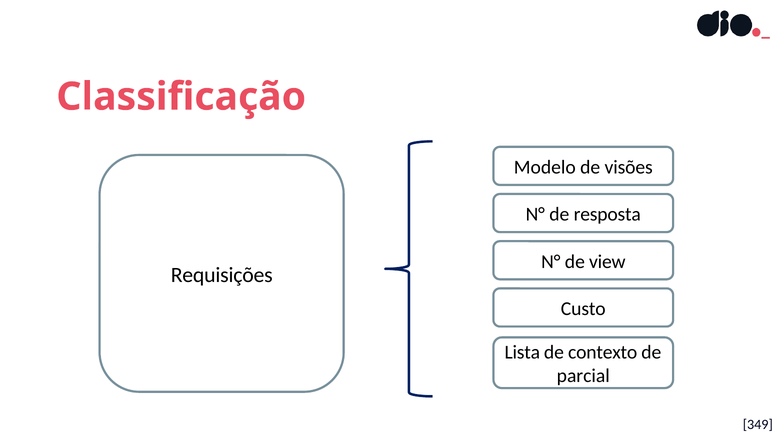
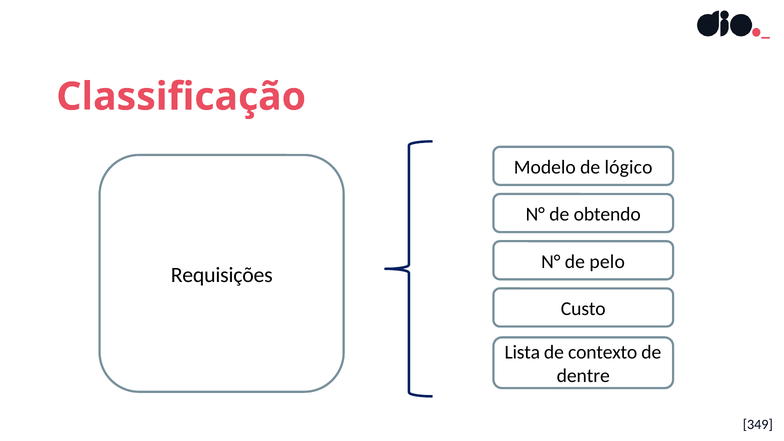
visões: visões -> lógico
resposta: resposta -> obtendo
view: view -> pelo
parcial: parcial -> dentre
